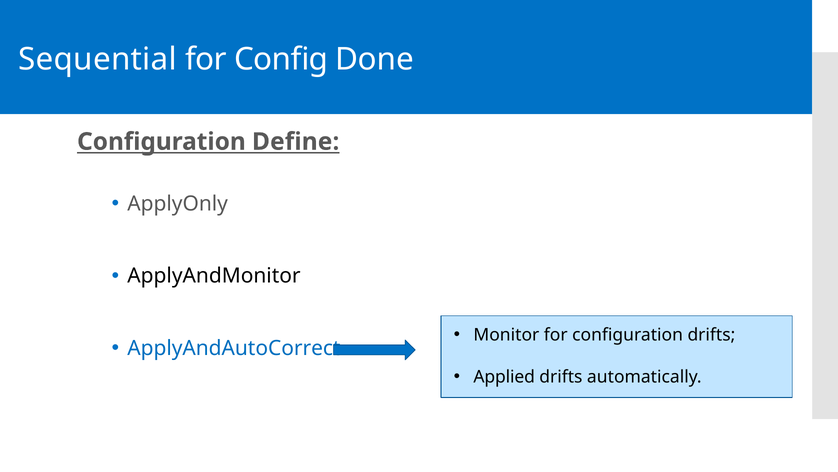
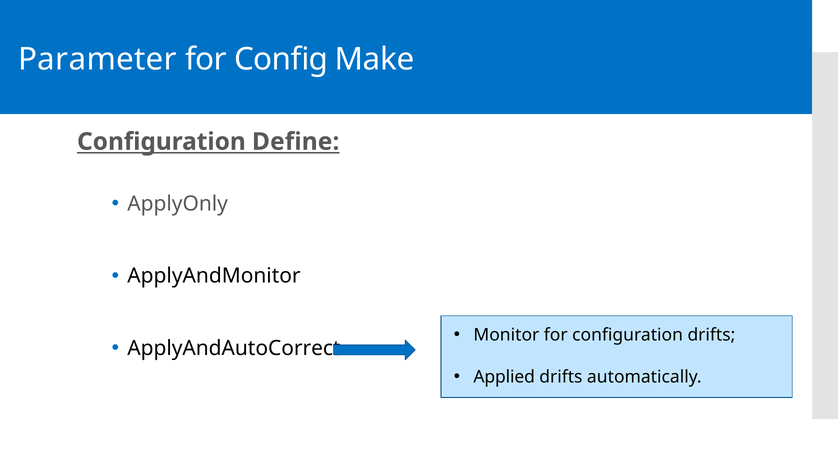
Sequential: Sequential -> Parameter
Done: Done -> Make
ApplyAndAutoCorrect colour: blue -> black
